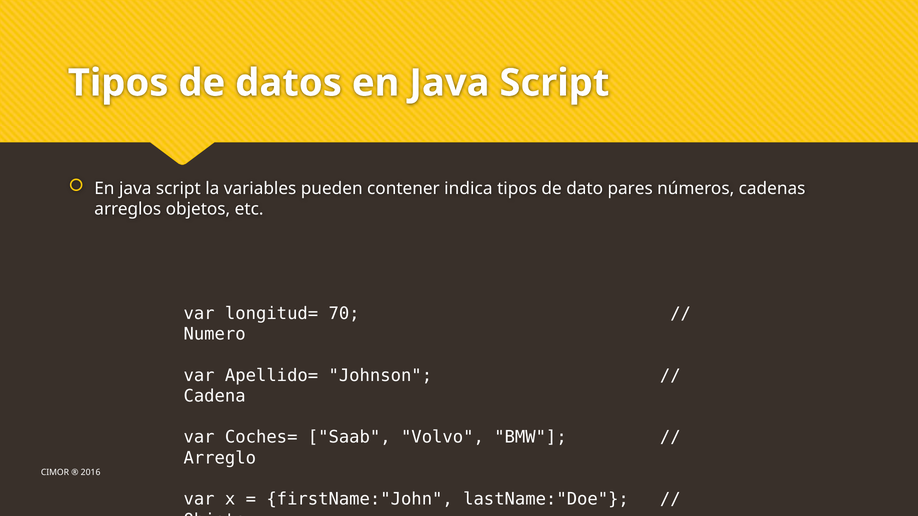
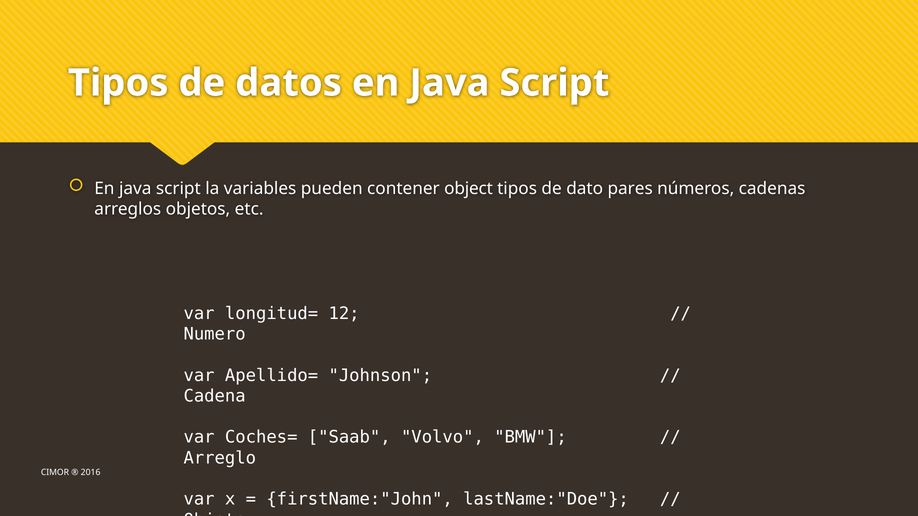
indica: indica -> object
70: 70 -> 12
